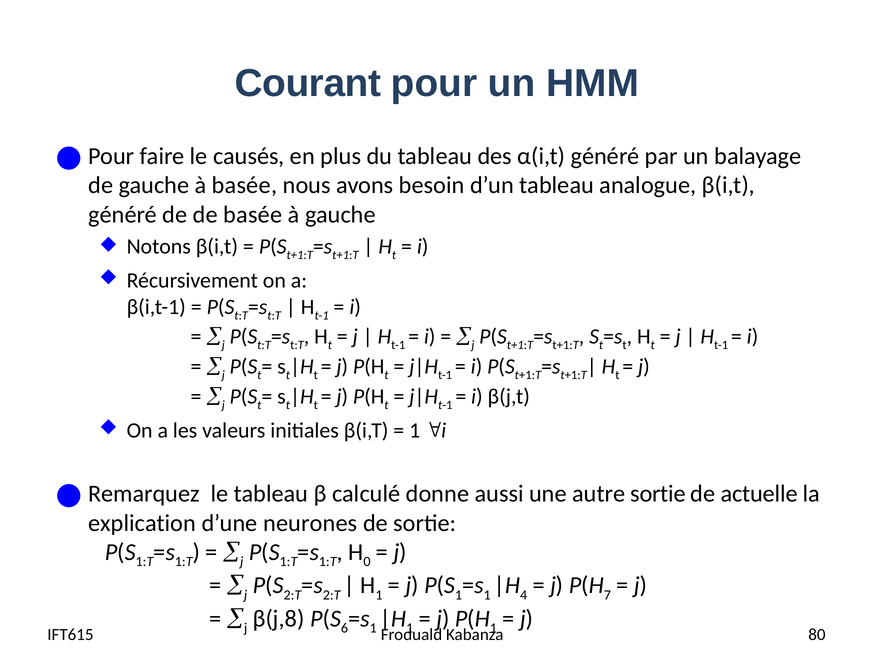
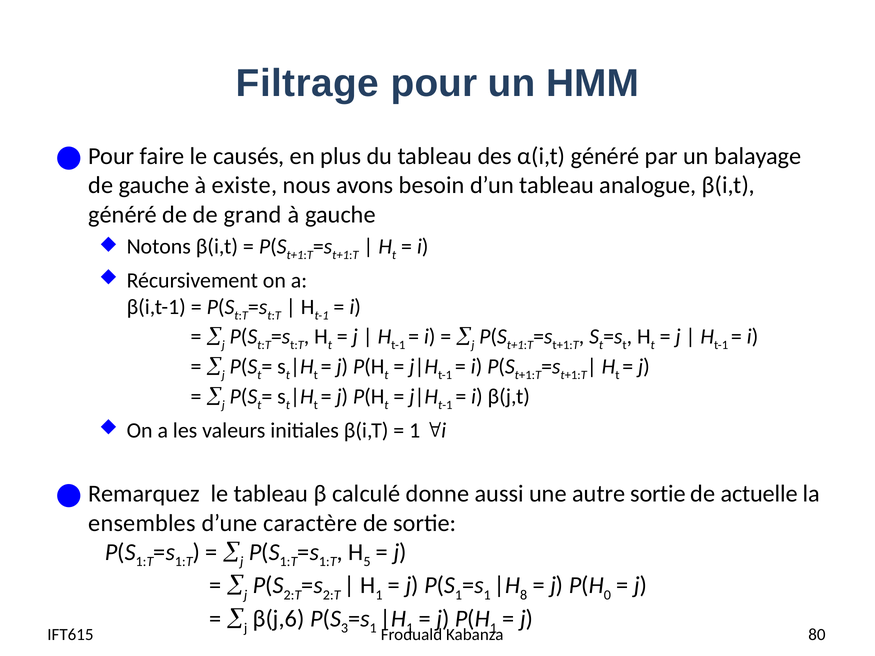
Courant: Courant -> Filtrage
à basée: basée -> existe
de basée: basée -> grand
explication: explication -> ensembles
neurones: neurones -> caractère
0: 0 -> 5
4: 4 -> 8
7: 7 -> 0
β(j,8: β(j,8 -> β(j,6
6: 6 -> 3
